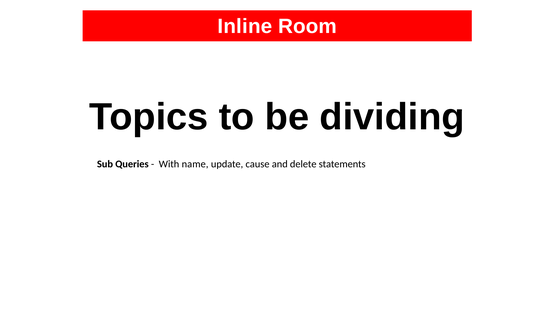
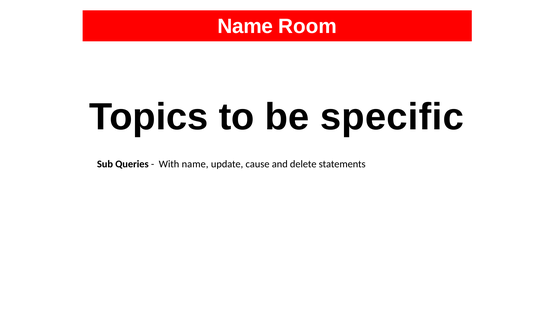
Inline at (245, 26): Inline -> Name
dividing: dividing -> specific
